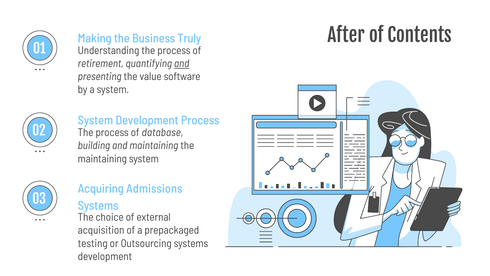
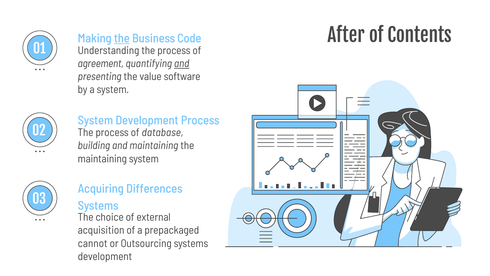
the at (122, 38) underline: none -> present
Truly: Truly -> Code
retirement: retirement -> agreement
Admissions: Admissions -> Differences
testing: testing -> cannot
